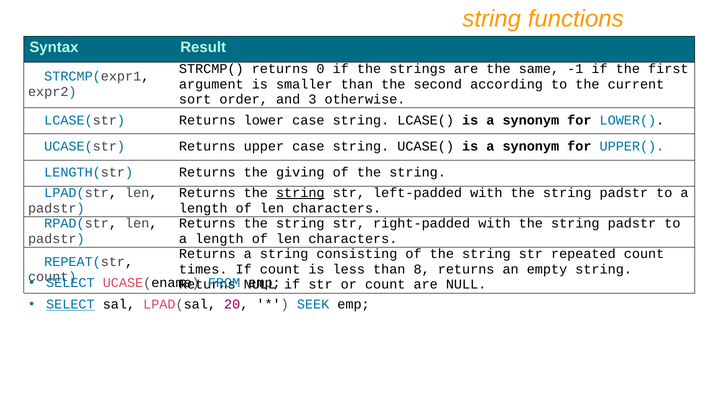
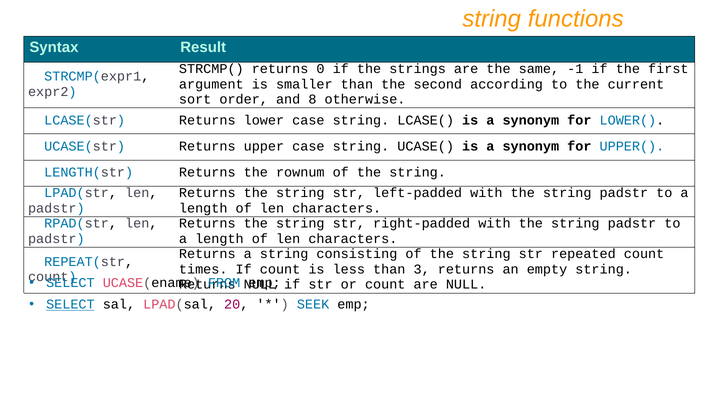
3: 3 -> 8
giving: giving -> rownum
string at (300, 193) underline: present -> none
8: 8 -> 3
